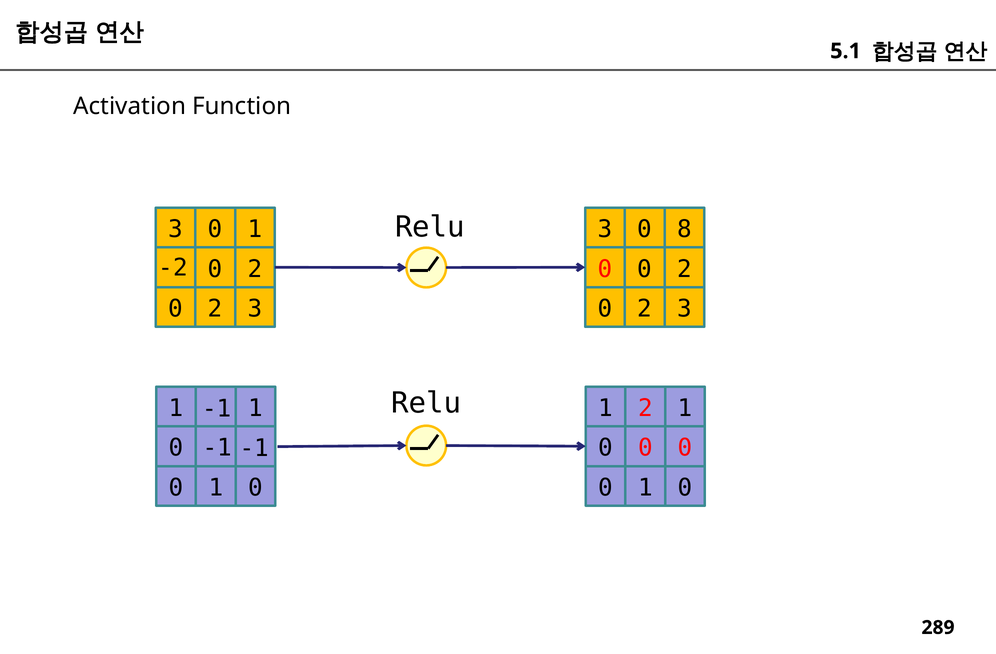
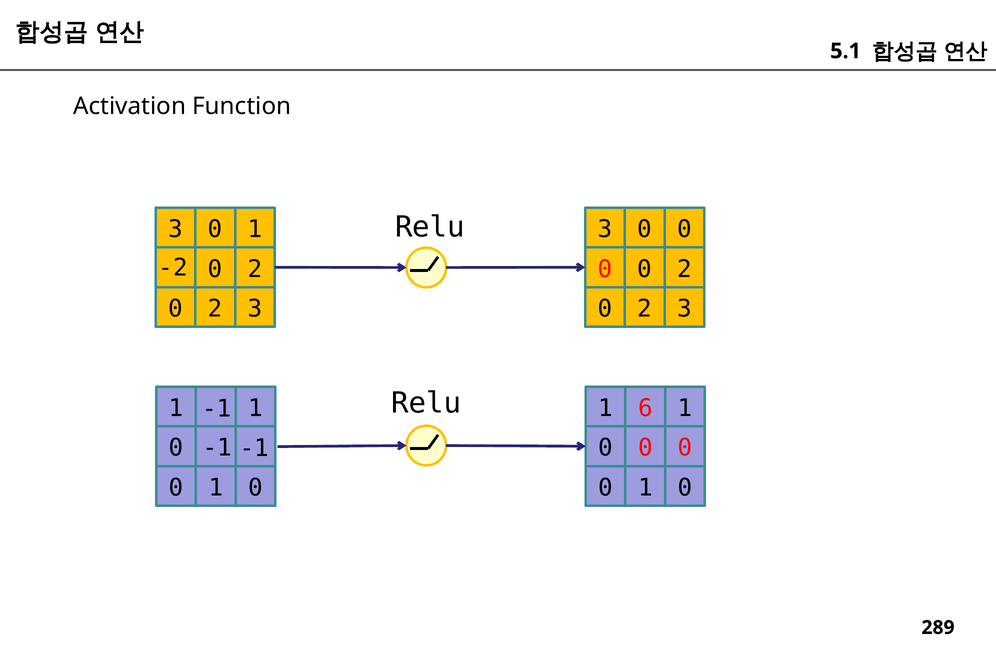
3 0 8: 8 -> 0
1 2: 2 -> 6
